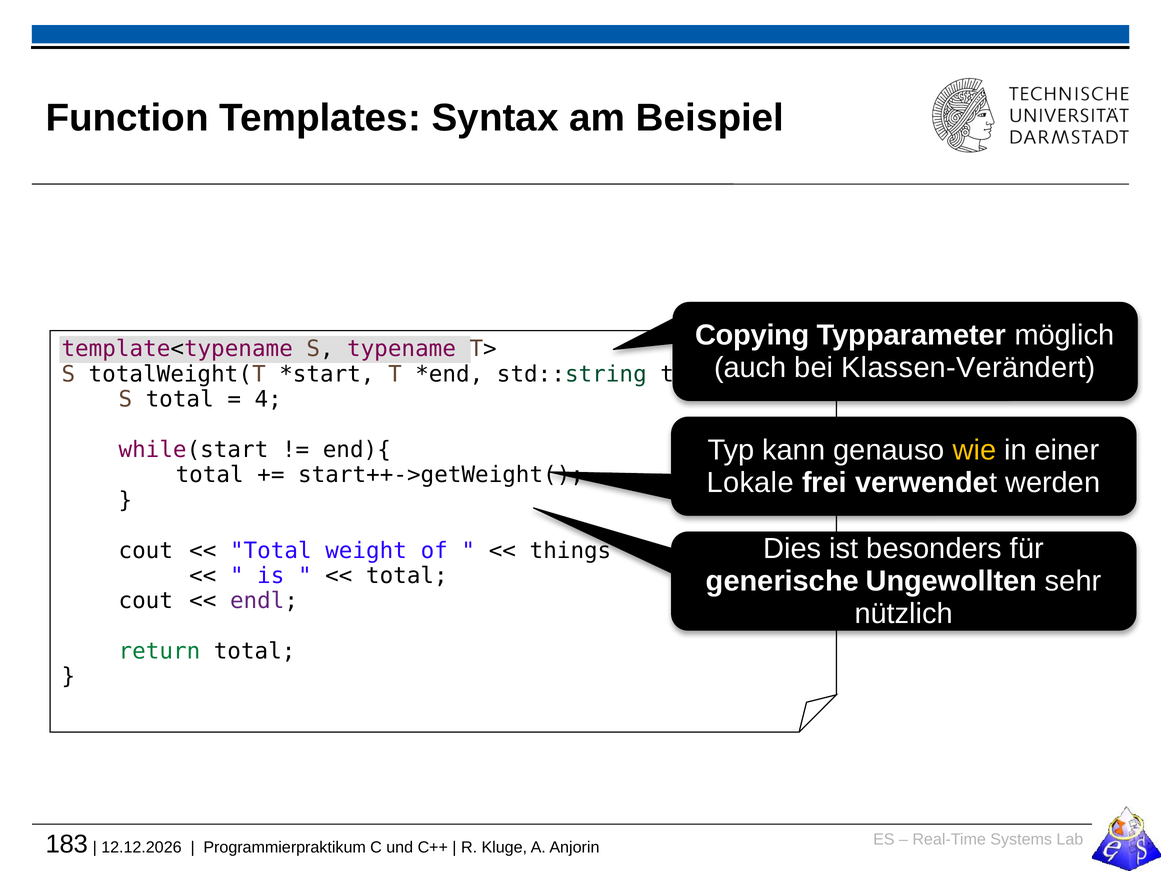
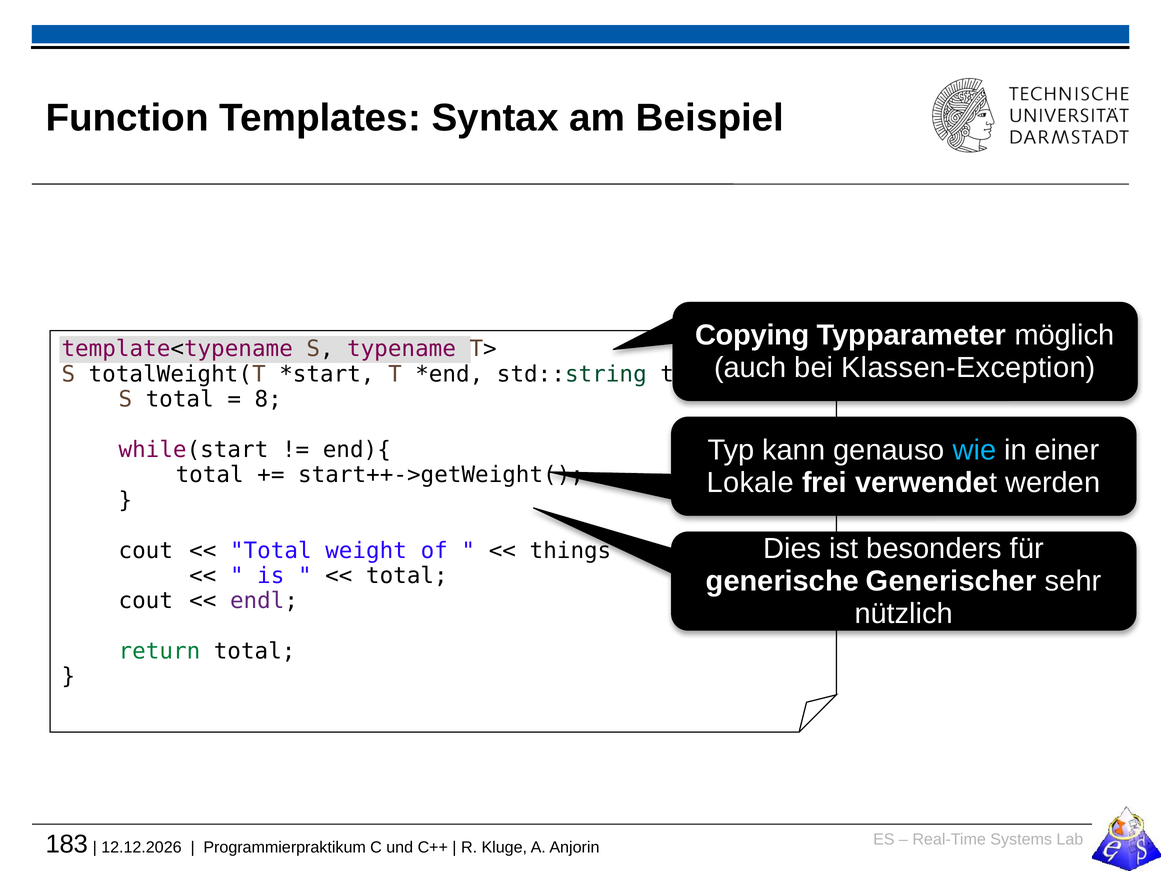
Klassen-Verändert: Klassen-Verändert -> Klassen-Exception
4: 4 -> 8
wie colour: yellow -> light blue
Ungewollten: Ungewollten -> Generischer
